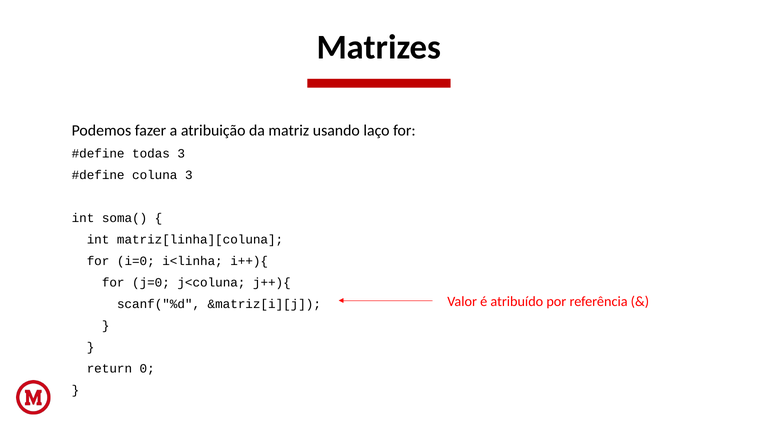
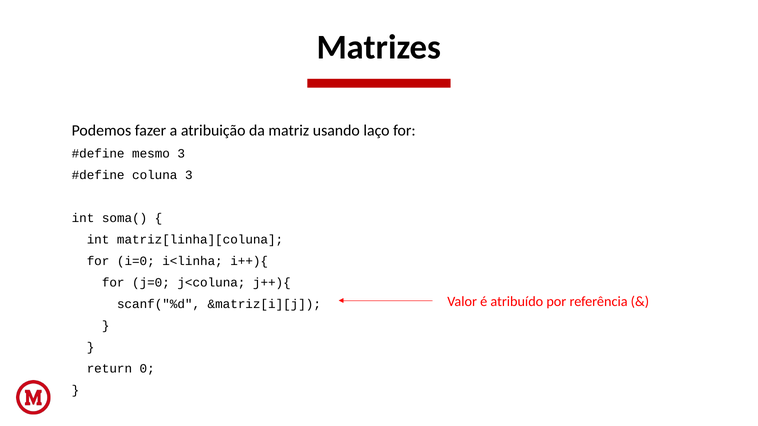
todas: todas -> mesmo
